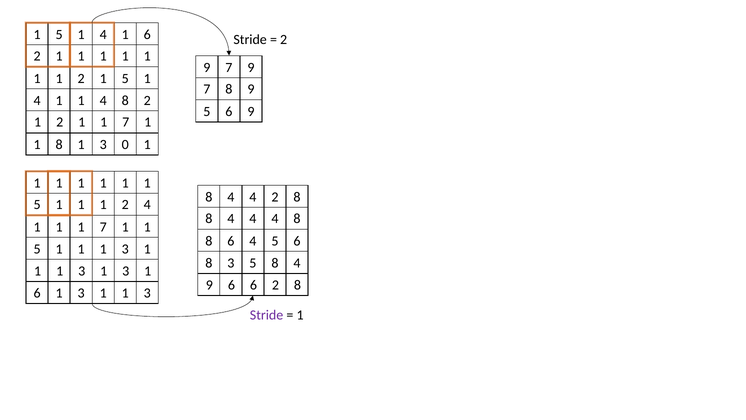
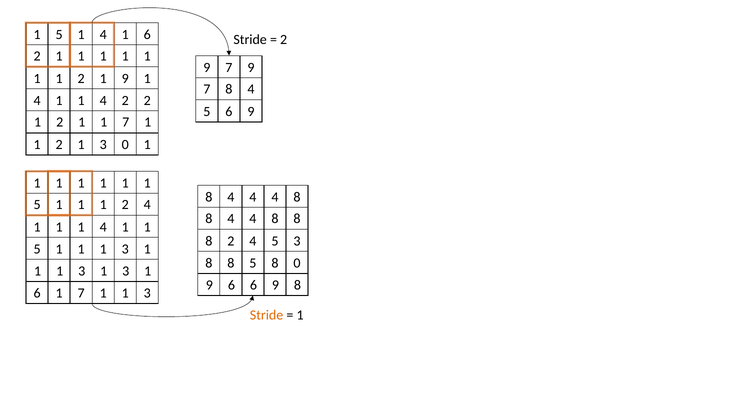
2 1 5: 5 -> 9
7 8 9: 9 -> 4
1 4 8: 8 -> 2
8 at (59, 144): 8 -> 2
4 4 2: 2 -> 4
8 4 4 4: 4 -> 8
7 at (103, 227): 7 -> 4
8 6: 6 -> 2
4 5 6: 6 -> 3
3 at (231, 263): 3 -> 8
5 8 4: 4 -> 0
6 6 2: 2 -> 9
6 1 3: 3 -> 7
Stride at (267, 315) colour: purple -> orange
